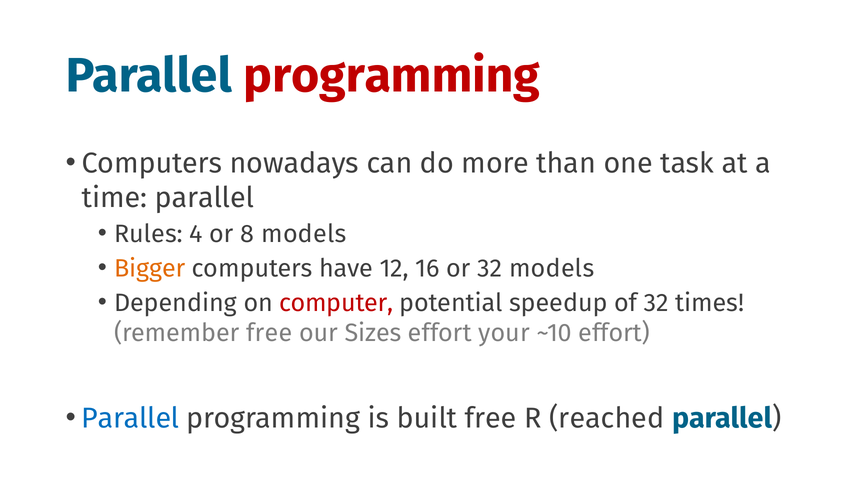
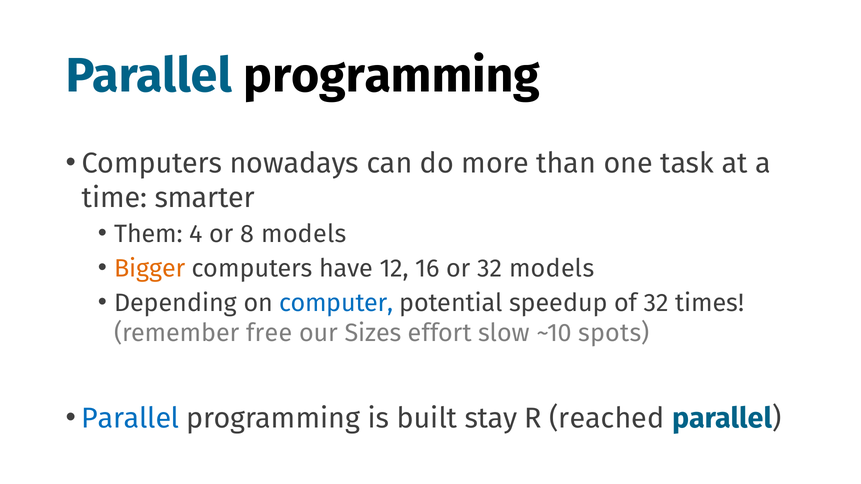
programming at (392, 76) colour: red -> black
time parallel: parallel -> smarter
Rules: Rules -> Them
computer colour: red -> blue
your: your -> slow
~10 effort: effort -> spots
built free: free -> stay
